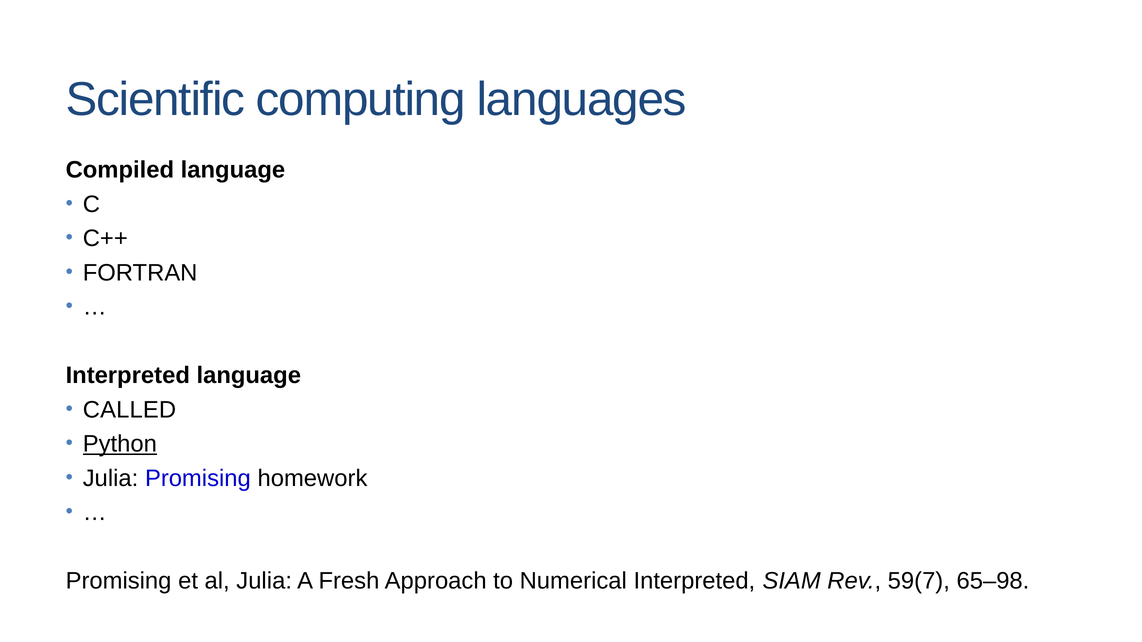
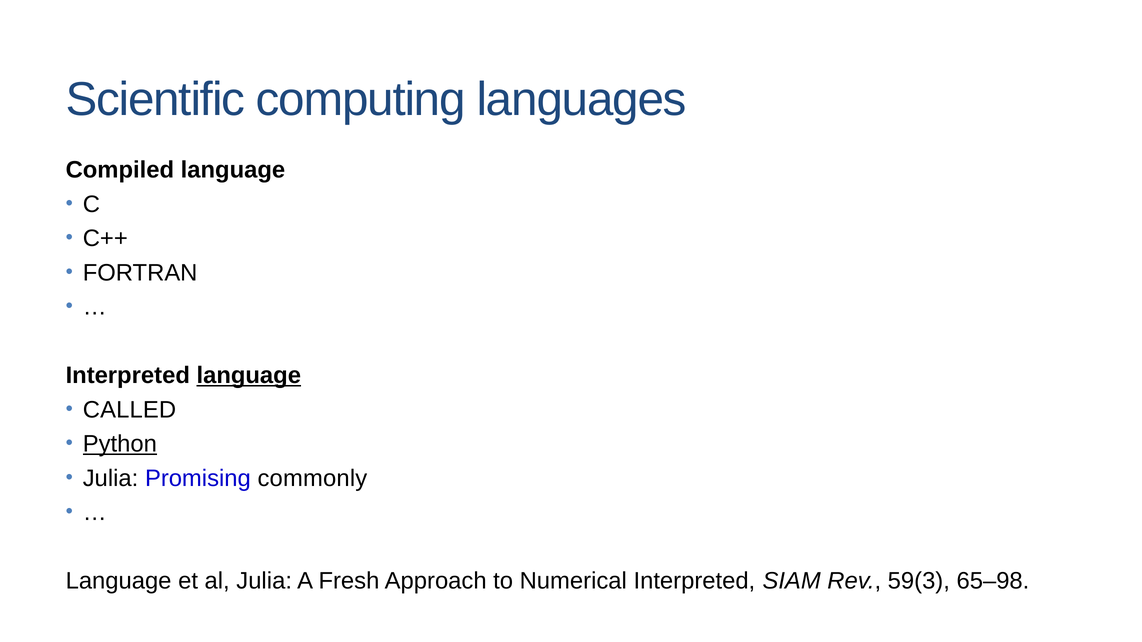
language at (249, 376) underline: none -> present
homework: homework -> commonly
Promising at (119, 581): Promising -> Language
59(7: 59(7 -> 59(3
